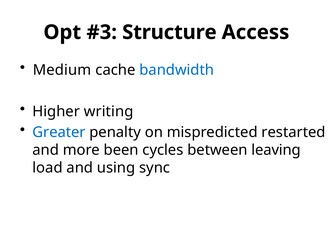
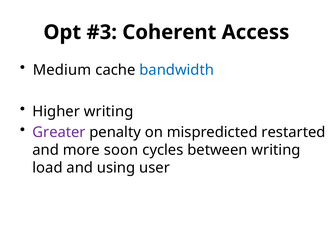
Structure: Structure -> Coherent
Greater colour: blue -> purple
been: been -> soon
between leaving: leaving -> writing
sync: sync -> user
